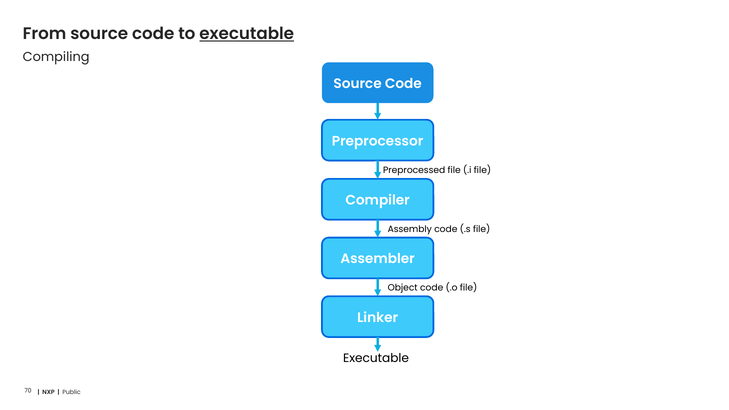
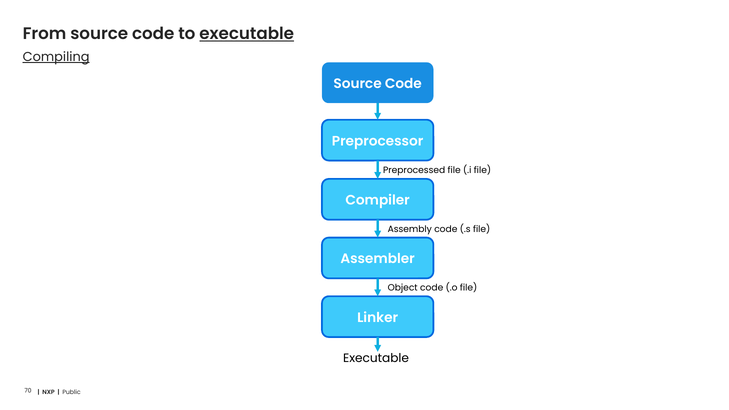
Compiling underline: none -> present
